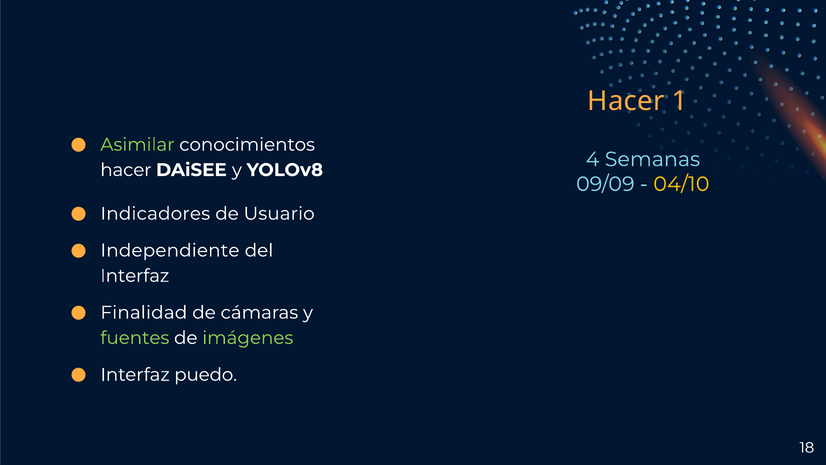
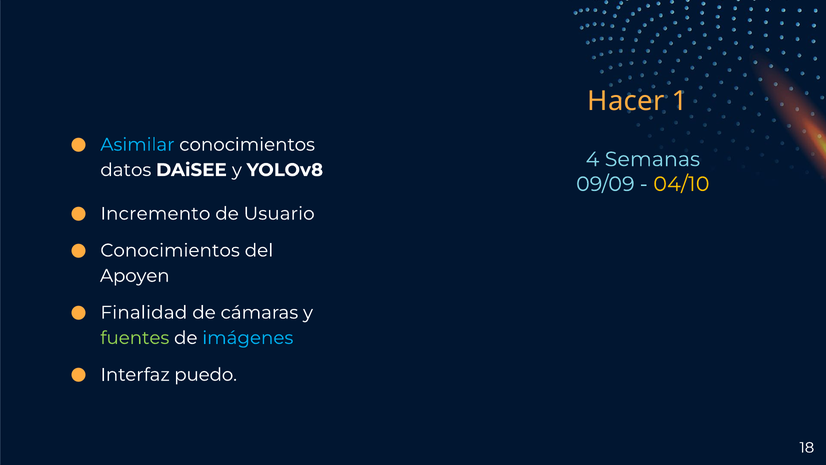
Asimilar colour: light green -> light blue
hacer at (126, 170): hacer -> datos
Indicadores: Indicadores -> Incremento
Independiente at (170, 250): Independiente -> Conocimientos
Interfaz at (135, 276): Interfaz -> Apoyen
imágenes colour: light green -> light blue
